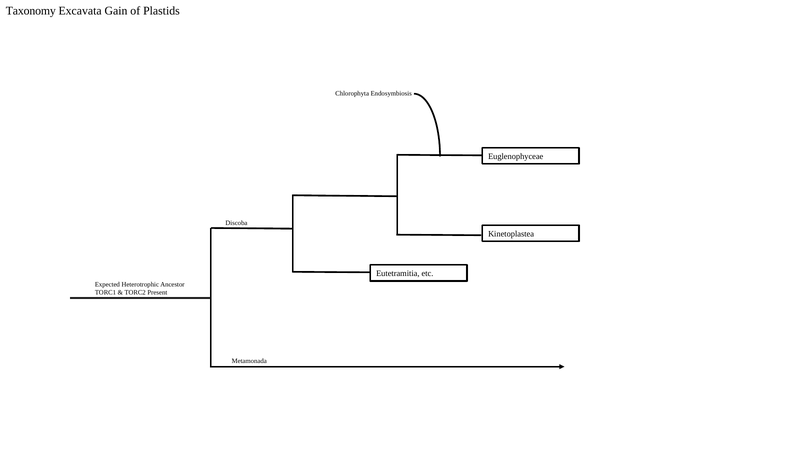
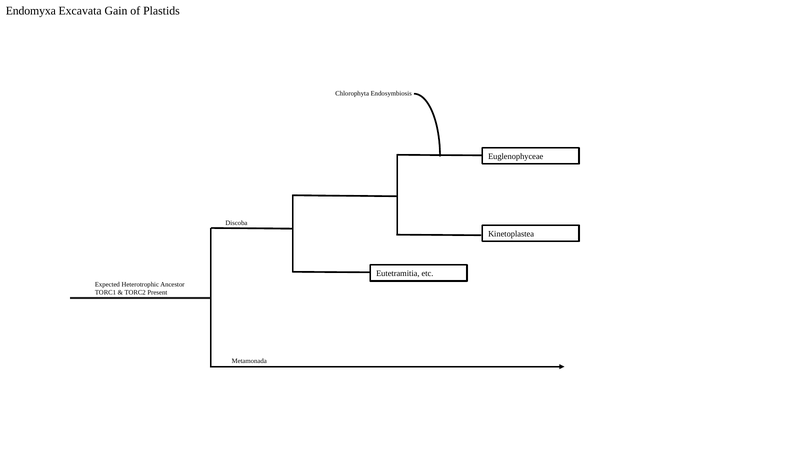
Taxonomy: Taxonomy -> Endomyxa
